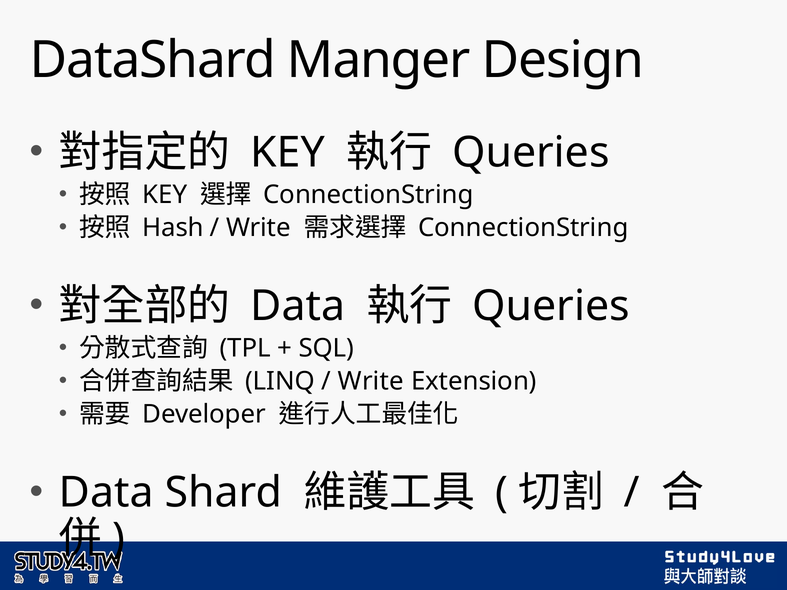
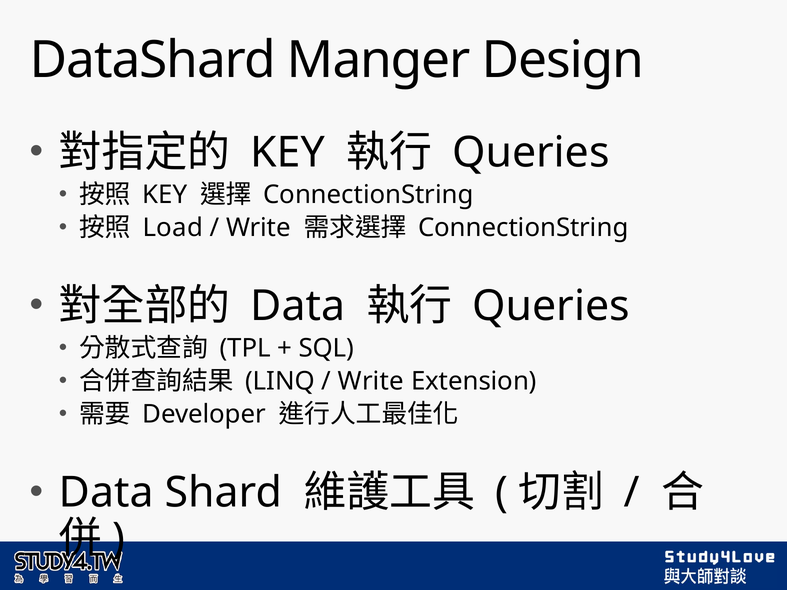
Hash: Hash -> Load
